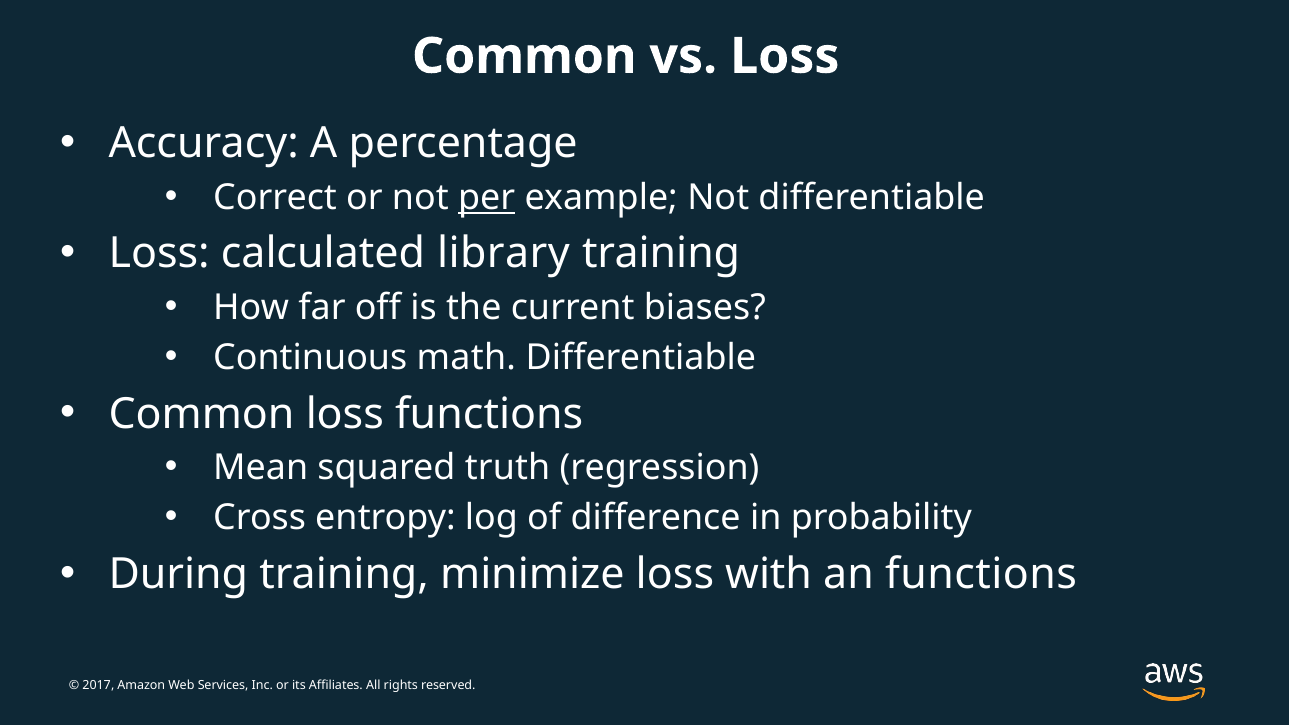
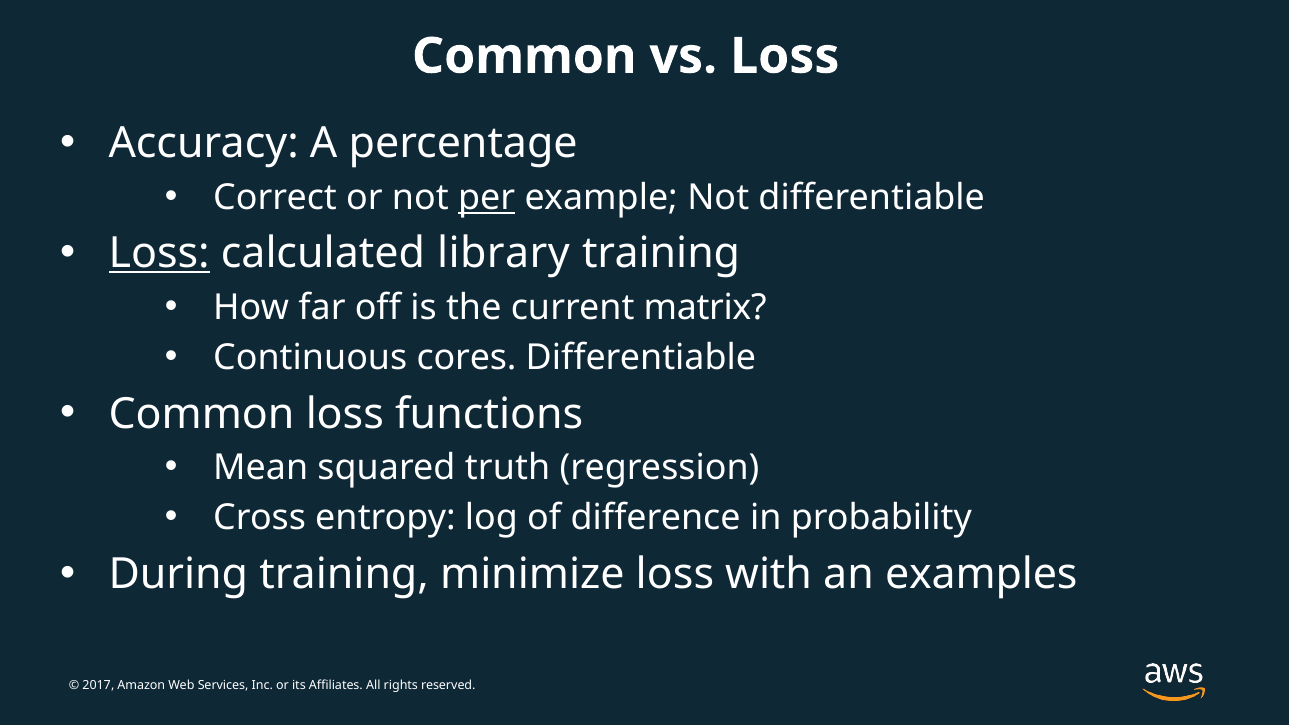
Loss at (159, 254) underline: none -> present
biases: biases -> matrix
math: math -> cores
an functions: functions -> examples
